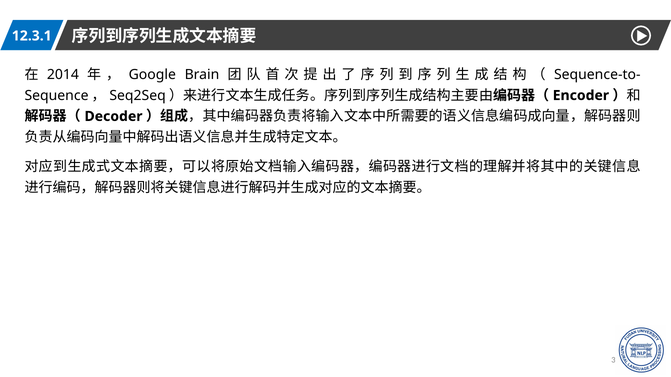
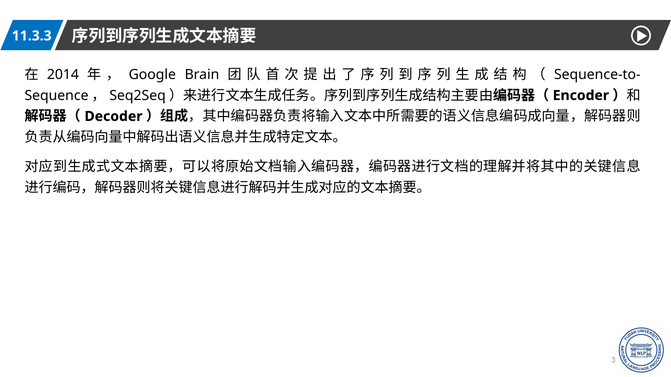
12.3.1: 12.3.1 -> 11.3.3
